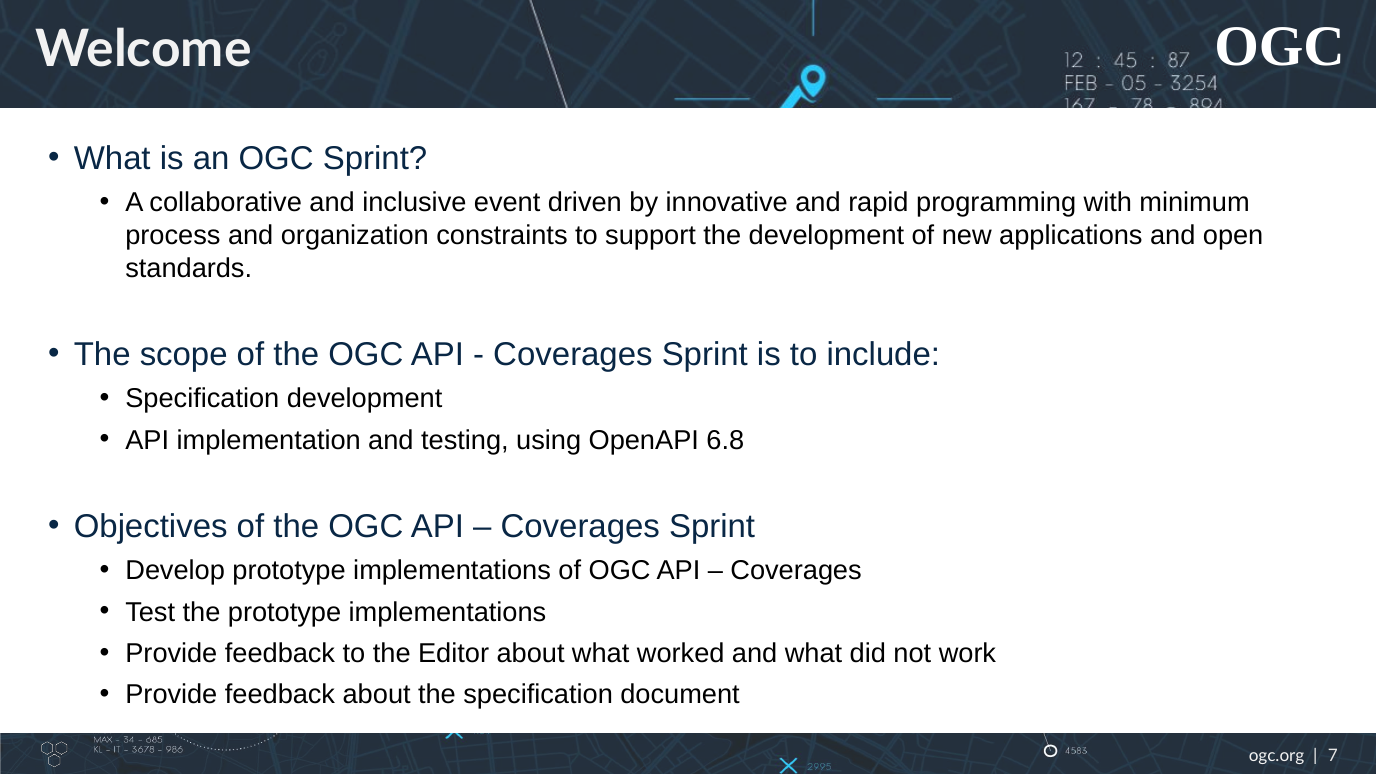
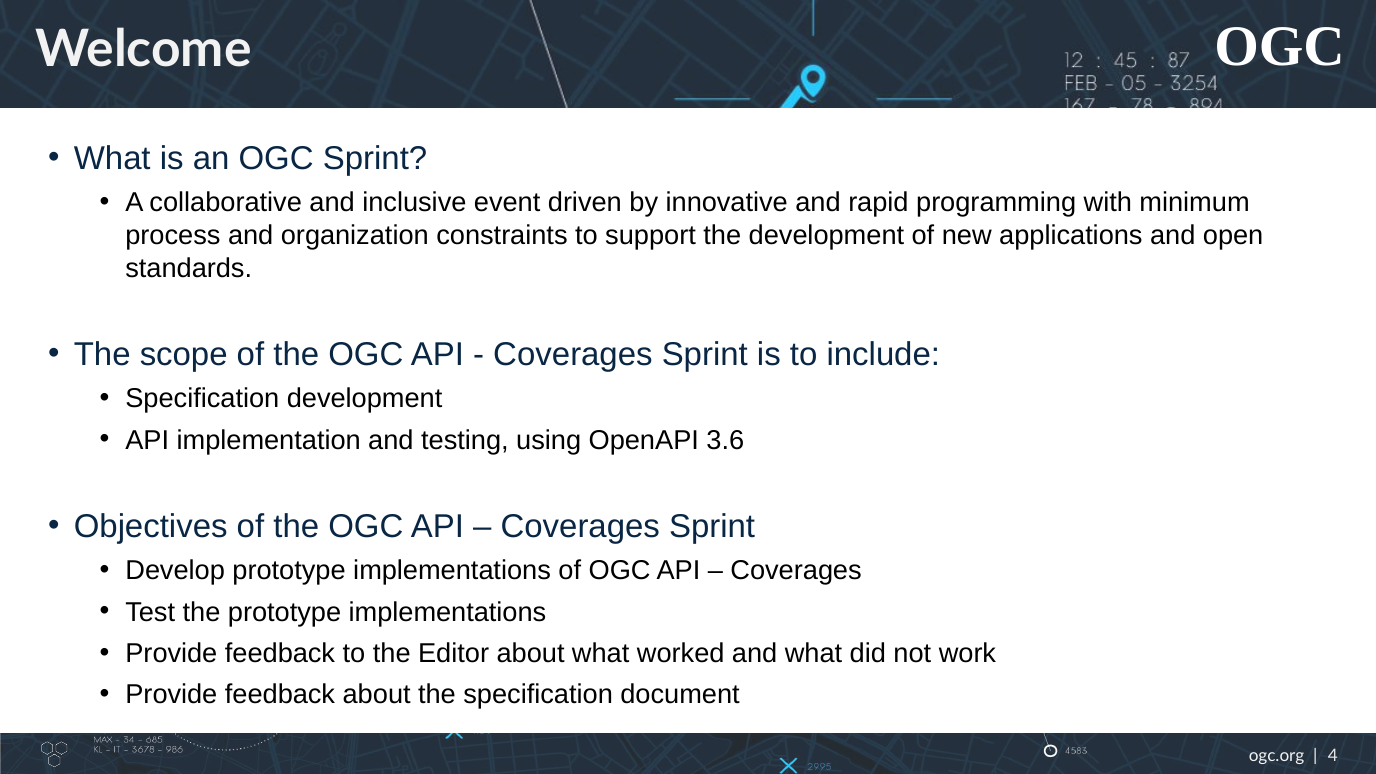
6.8: 6.8 -> 3.6
7: 7 -> 4
